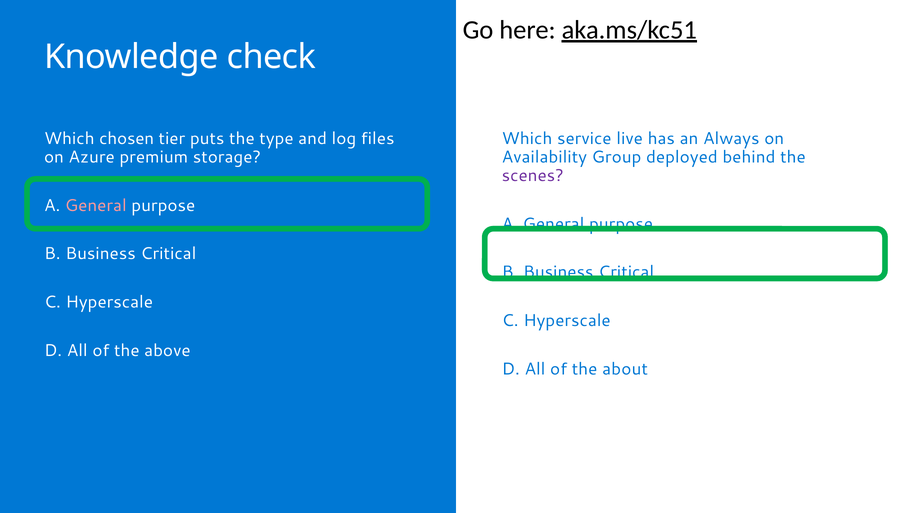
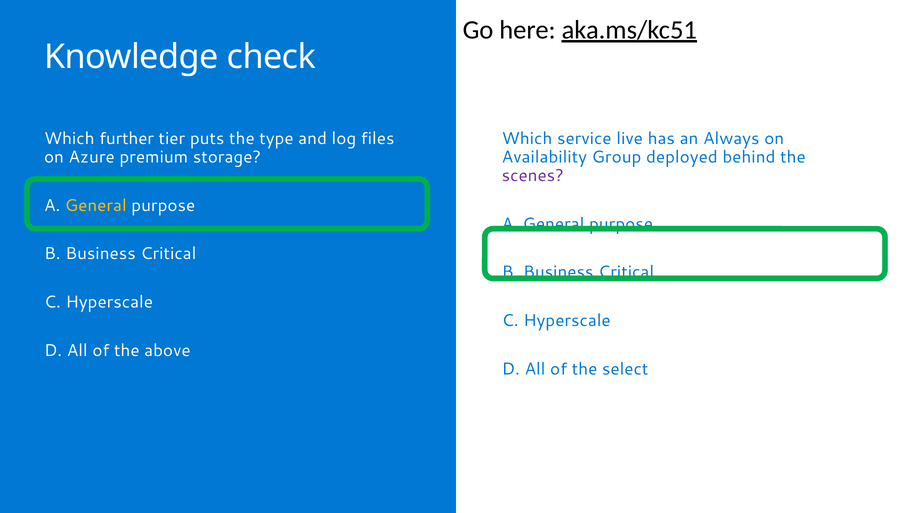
chosen: chosen -> further
General at (96, 205) colour: pink -> yellow
about: about -> select
